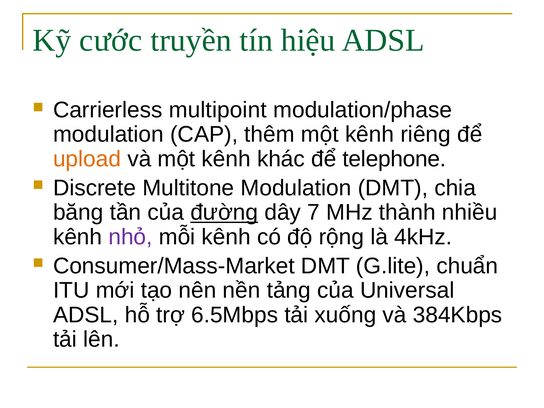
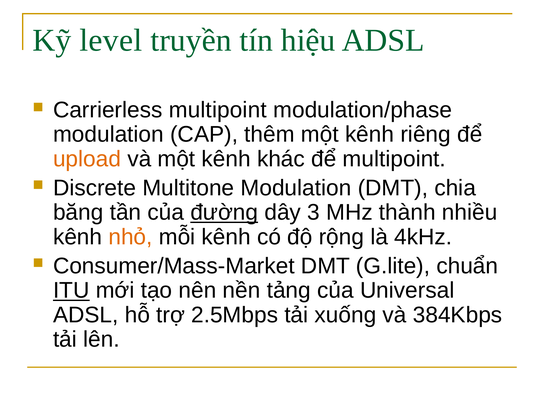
cước: cước -> level
để telephone: telephone -> multipoint
7: 7 -> 3
nhỏ colour: purple -> orange
ITU underline: none -> present
6.5Mbps: 6.5Mbps -> 2.5Mbps
